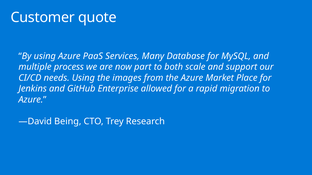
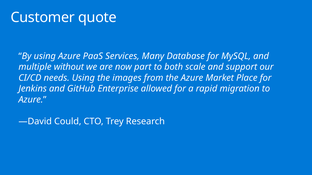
process: process -> without
Being: Being -> Could
